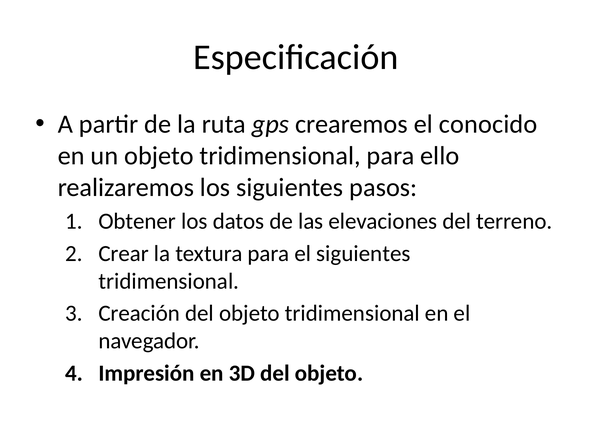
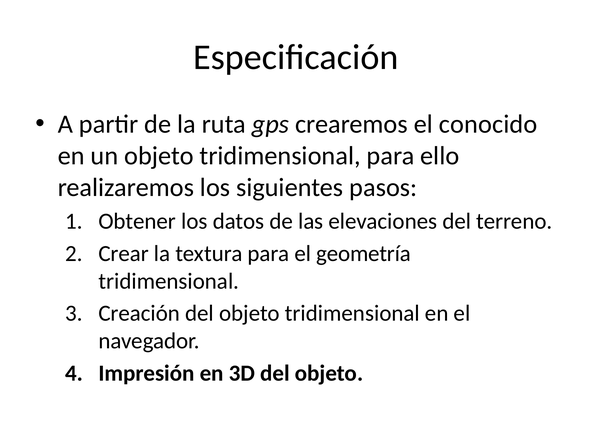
el siguientes: siguientes -> geometría
